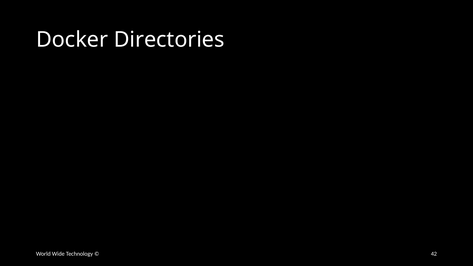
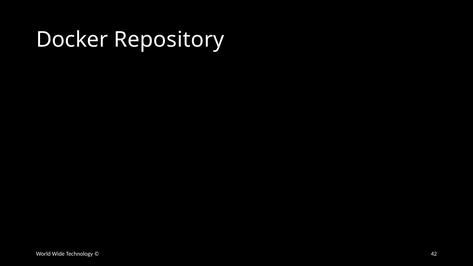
Directories: Directories -> Repository
